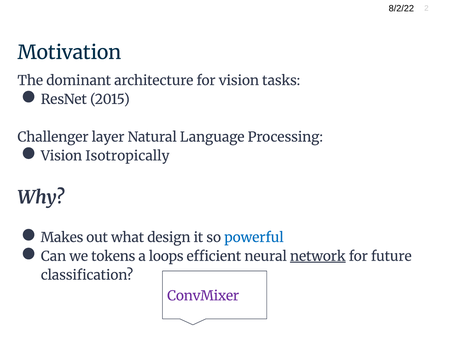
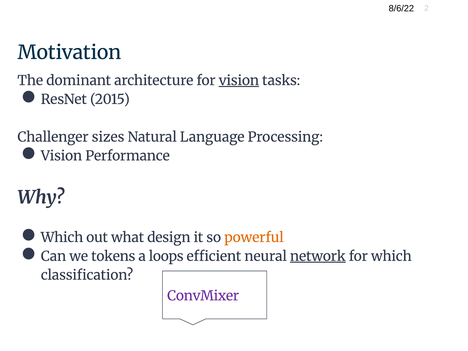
8/2/22: 8/2/22 -> 8/6/22
vision at (239, 81) underline: none -> present
layer: layer -> sizes
Isotropically: Isotropically -> Performance
Makes at (62, 238): Makes -> Which
powerful colour: blue -> orange
for future: future -> which
